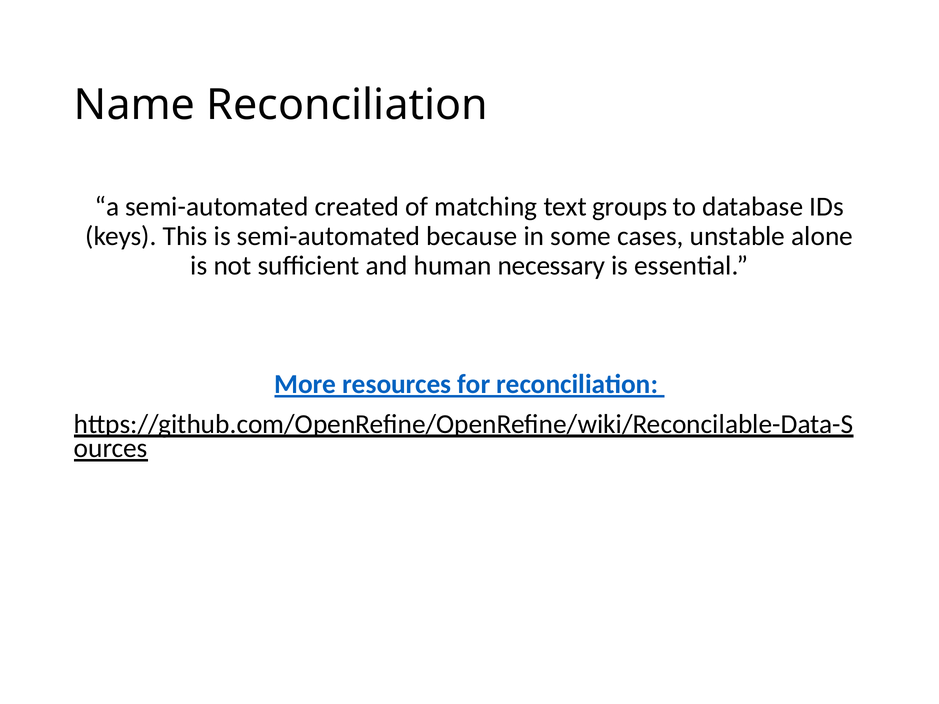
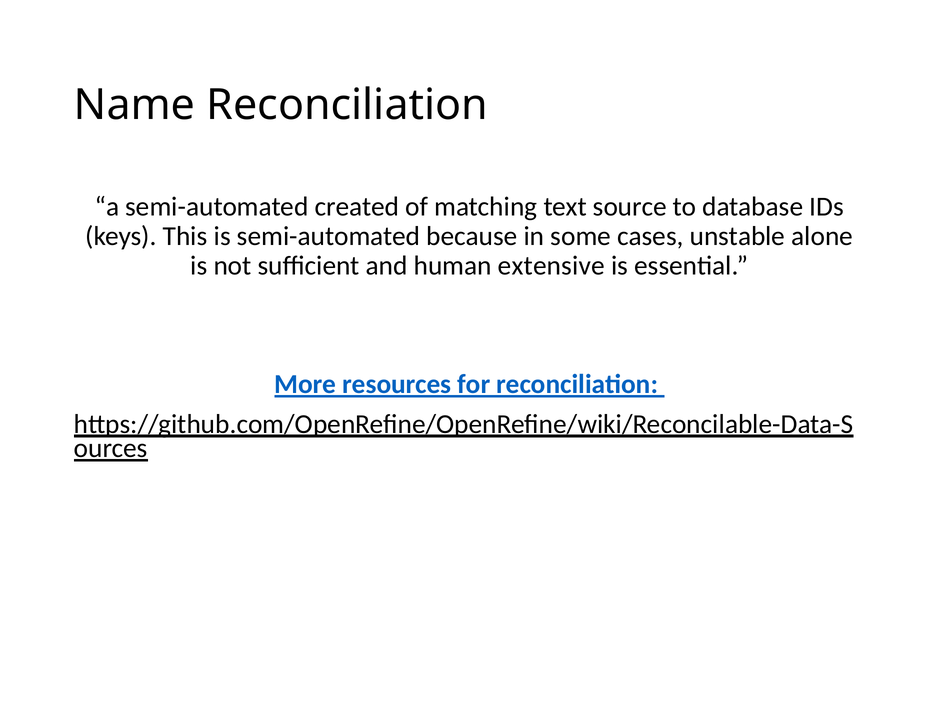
groups: groups -> source
necessary: necessary -> extensive
